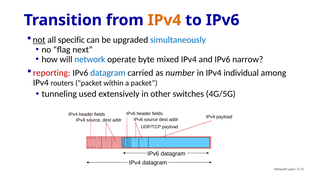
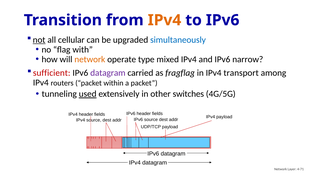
specific: specific -> cellular
next: next -> with
network at (90, 60) colour: blue -> orange
byte: byte -> type
reporting: reporting -> sufficient
datagram at (108, 73) colour: blue -> purple
number: number -> fragflag
individual: individual -> transport
used underline: none -> present
